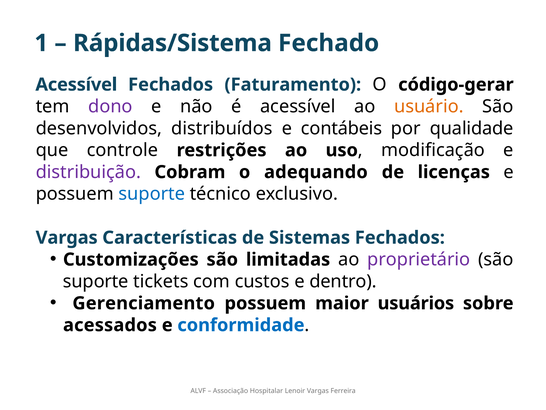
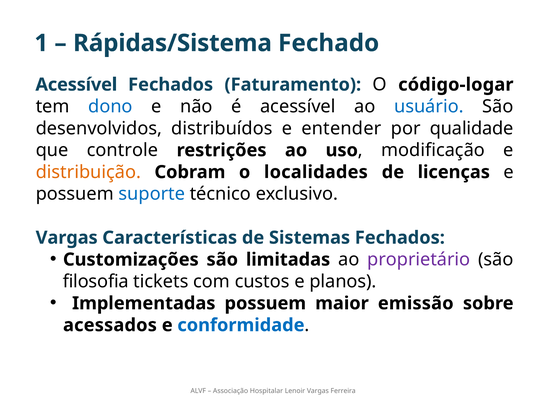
código-gerar: código-gerar -> código-logar
dono colour: purple -> blue
usuário colour: orange -> blue
contábeis: contábeis -> entender
distribuição colour: purple -> orange
adequando: adequando -> localidades
suporte at (96, 281): suporte -> filosofia
dentro: dentro -> planos
Gerenciamento: Gerenciamento -> Implementadas
usuários: usuários -> emissão
